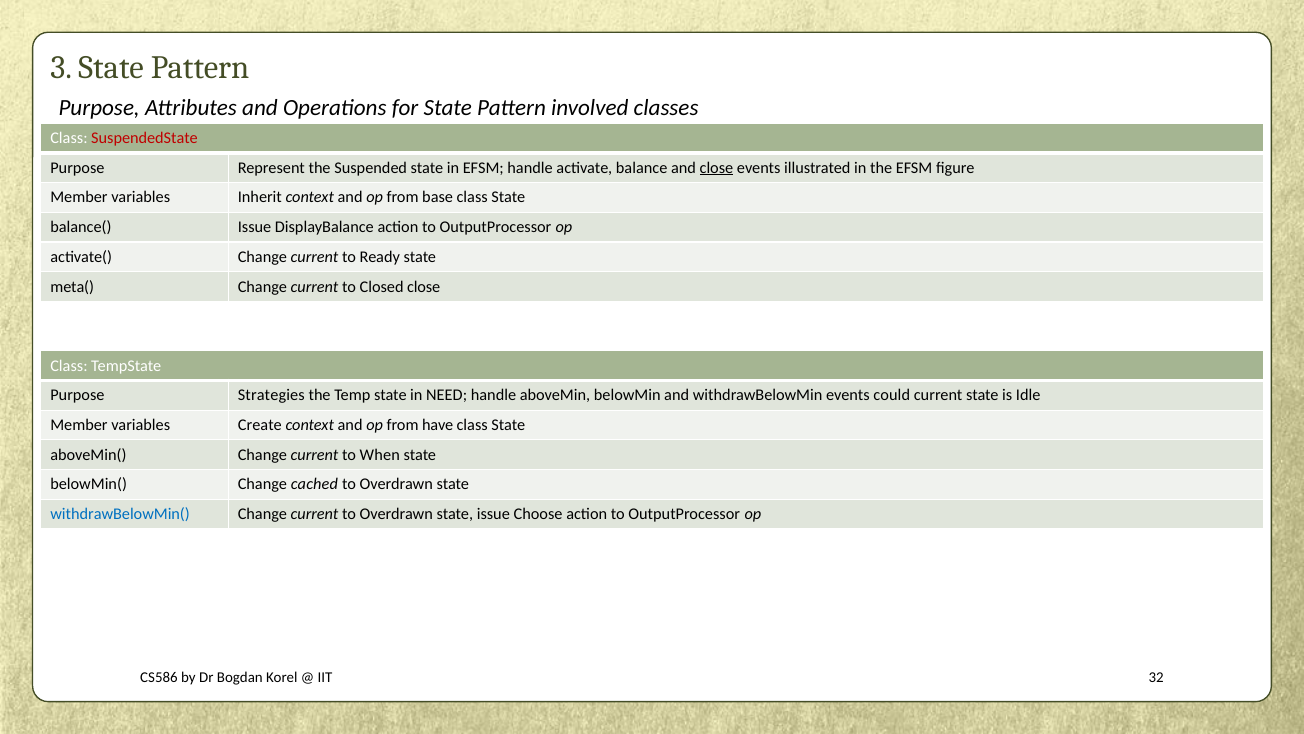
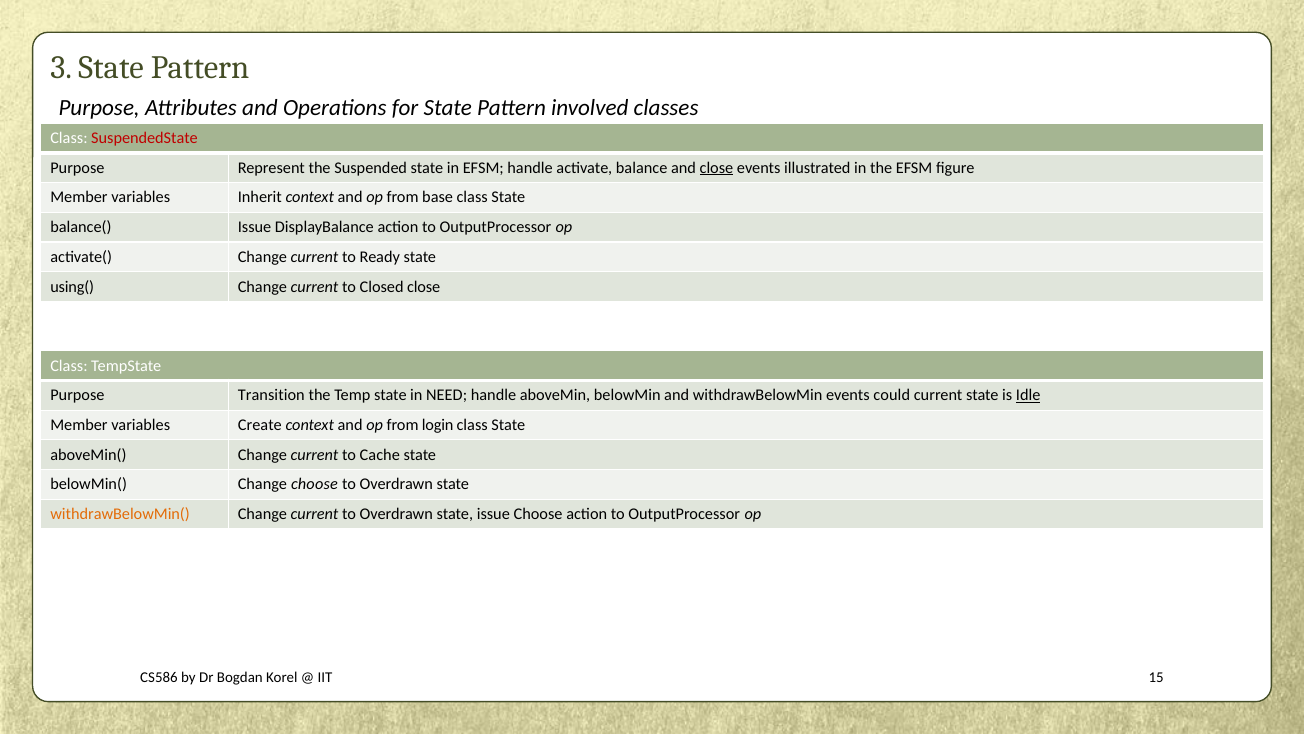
meta(: meta( -> using(
Strategies: Strategies -> Transition
Idle underline: none -> present
have: have -> login
When: When -> Cache
Change cached: cached -> choose
withdrawBelowMin( colour: blue -> orange
32: 32 -> 15
